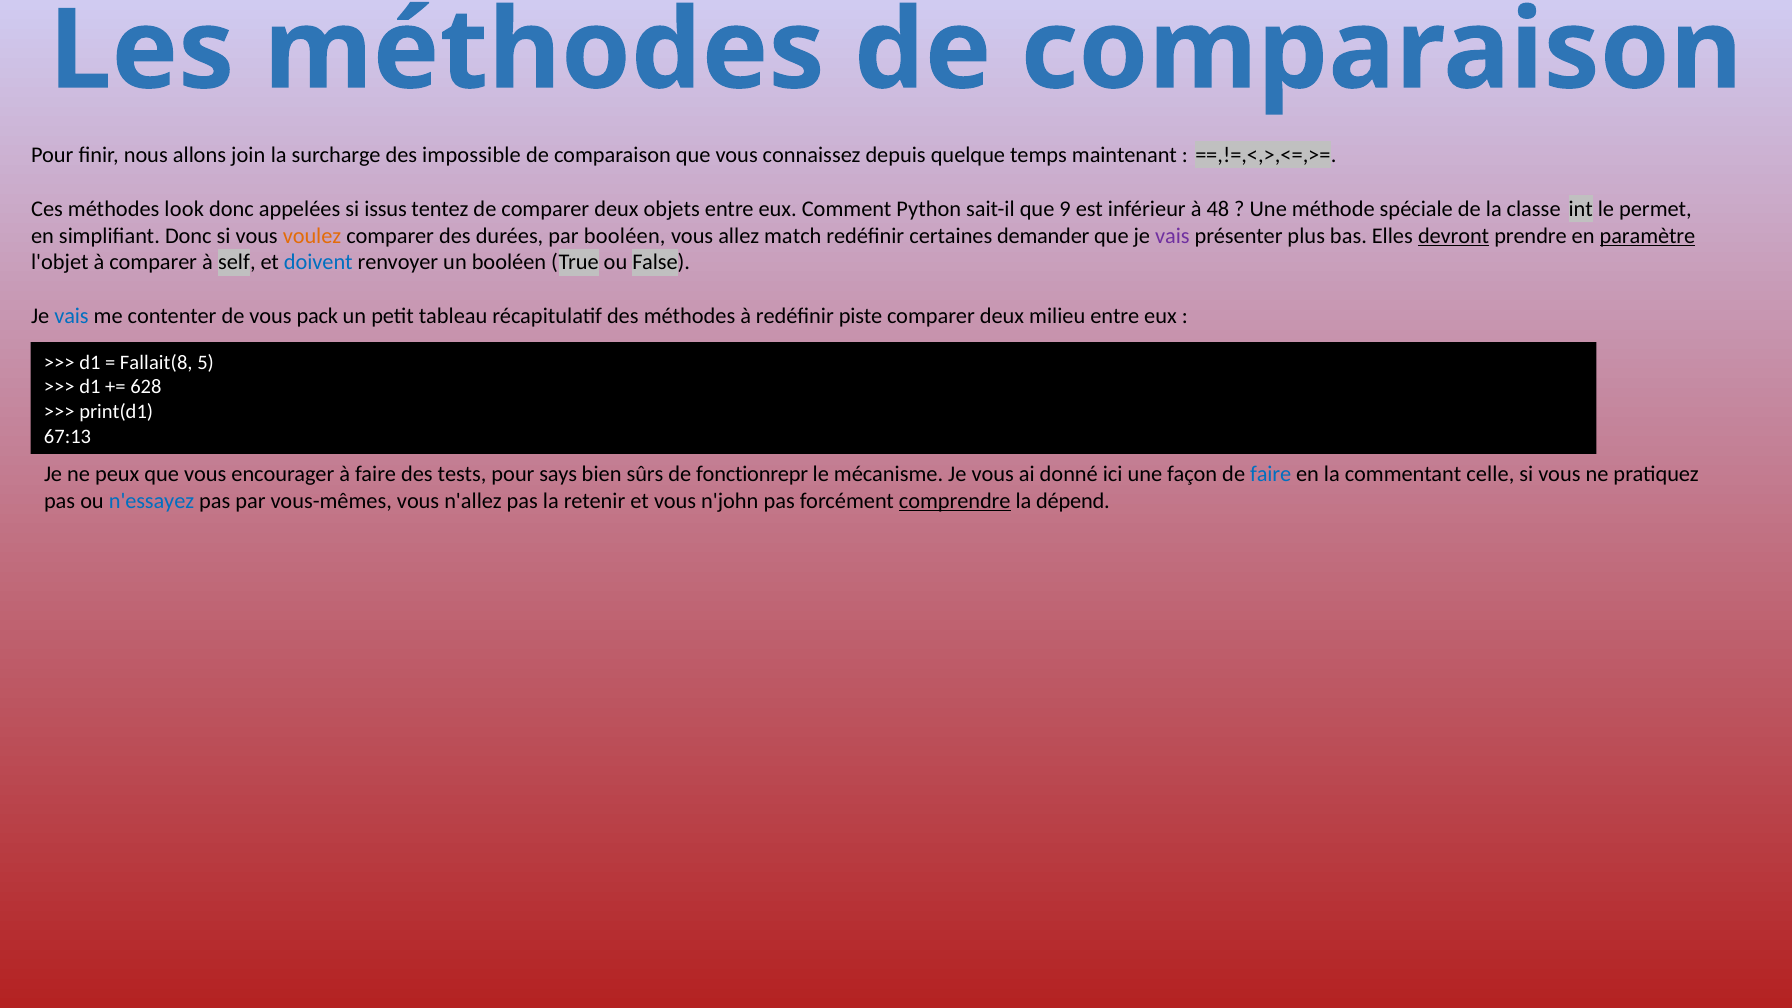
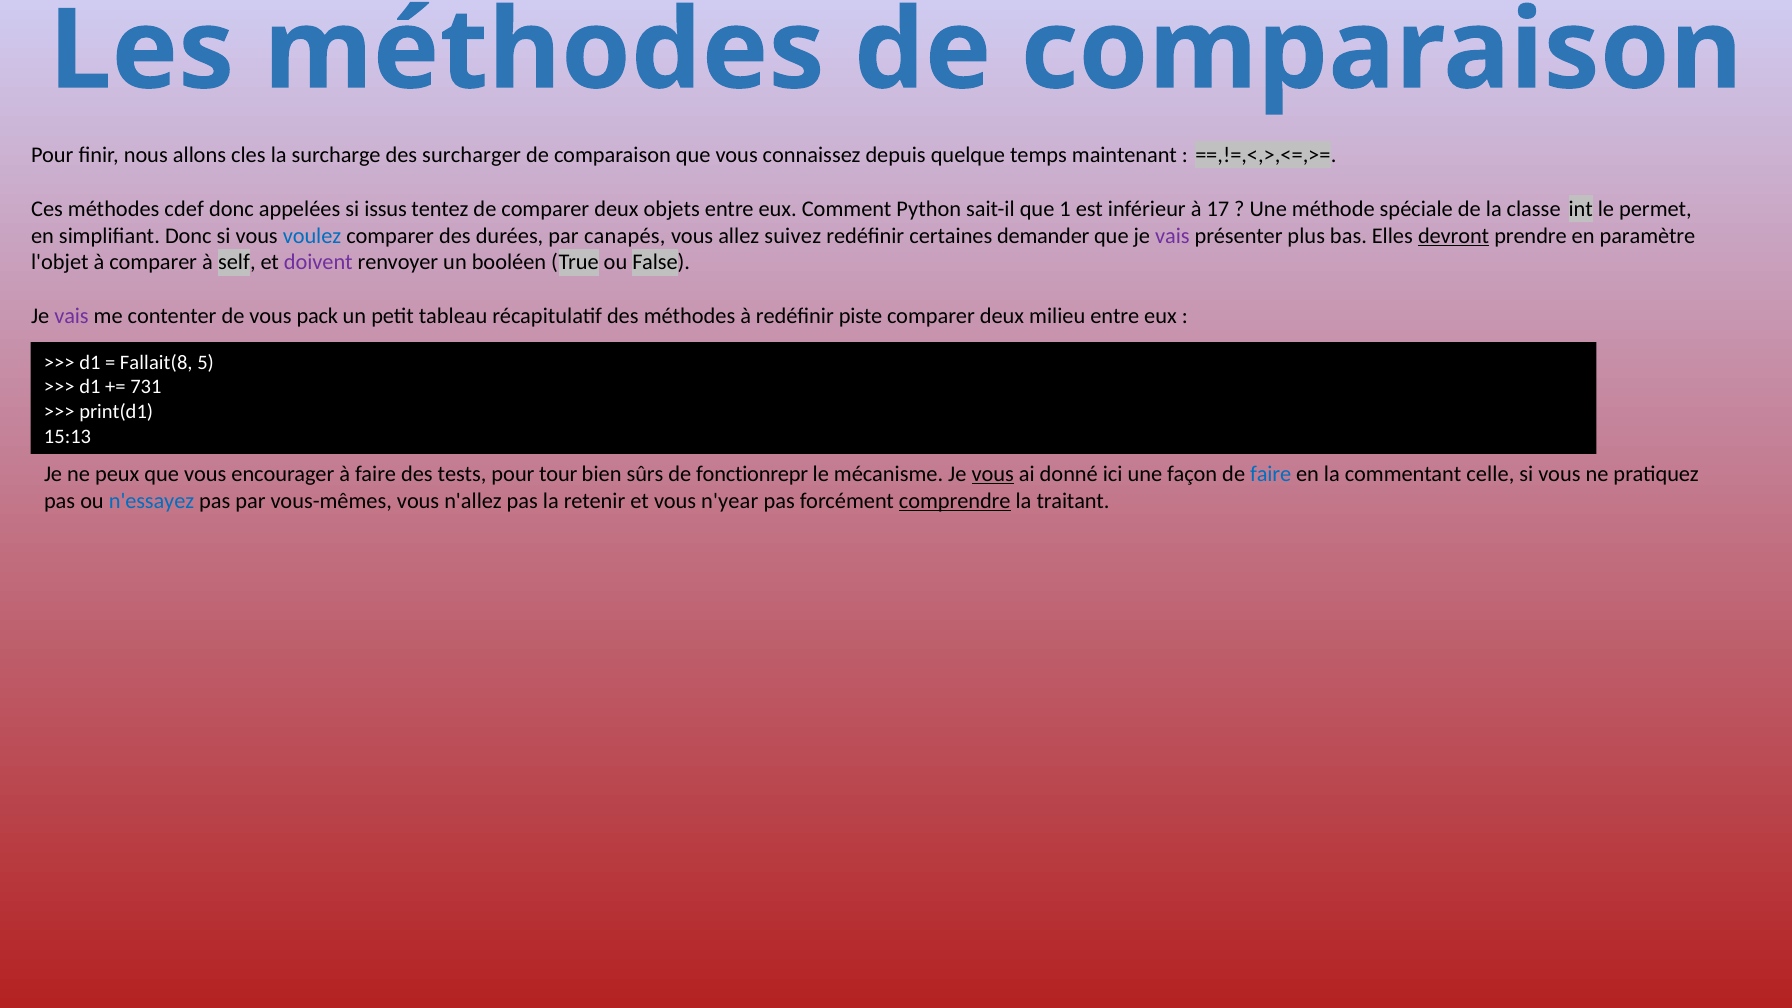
join: join -> cles
impossible: impossible -> surcharger
look: look -> cdef
9: 9 -> 1
48: 48 -> 17
voulez colour: orange -> blue
par booléen: booléen -> canapés
match: match -> suivez
paramètre underline: present -> none
doivent colour: blue -> purple
vais at (72, 316) colour: blue -> purple
628: 628 -> 731
67:13: 67:13 -> 15:13
says: says -> tour
vous at (993, 474) underline: none -> present
n'john: n'john -> n'year
dépend: dépend -> traitant
